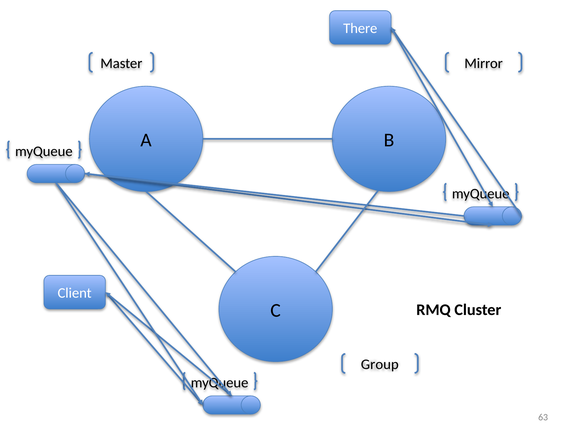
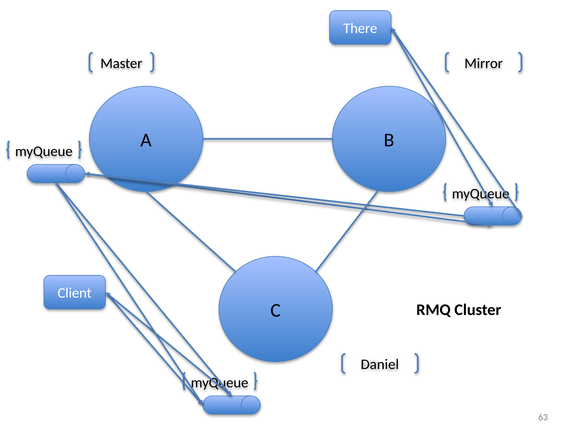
Group: Group -> Daniel
